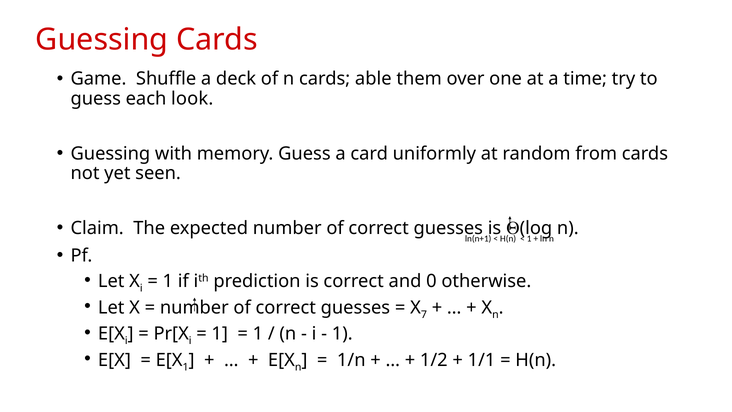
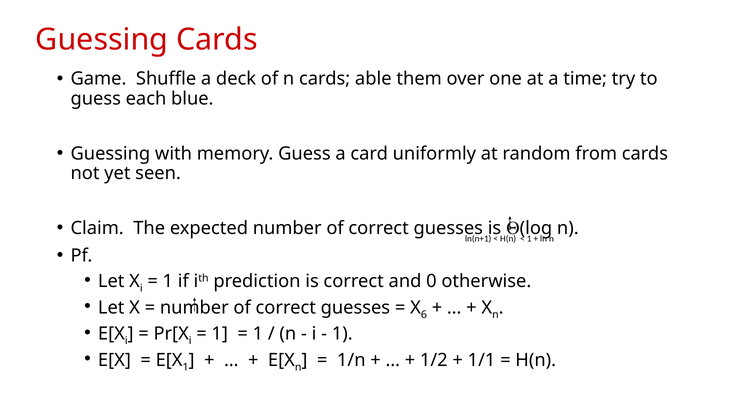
look: look -> blue
7: 7 -> 6
